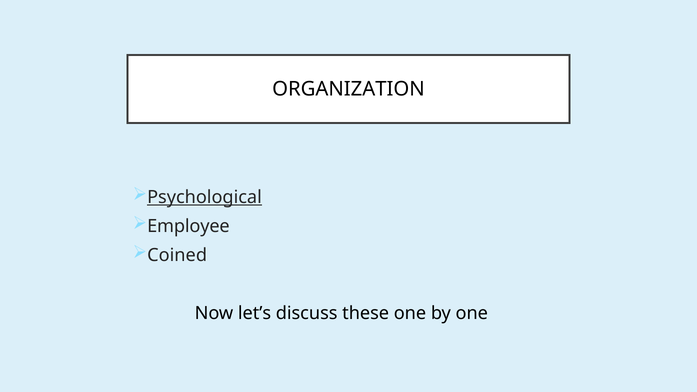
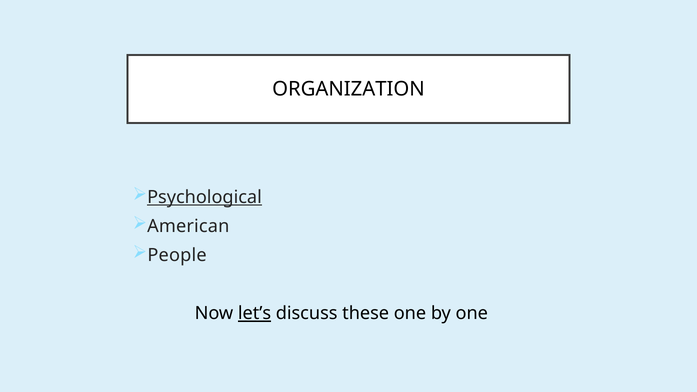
Employee: Employee -> American
Coined: Coined -> People
let’s underline: none -> present
